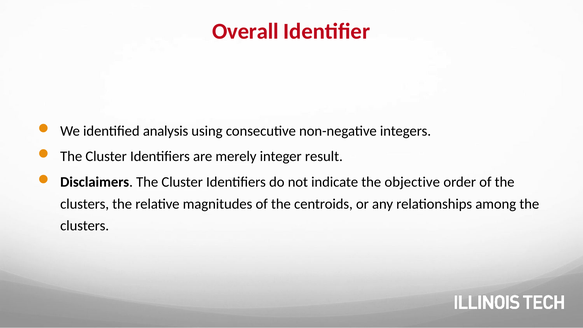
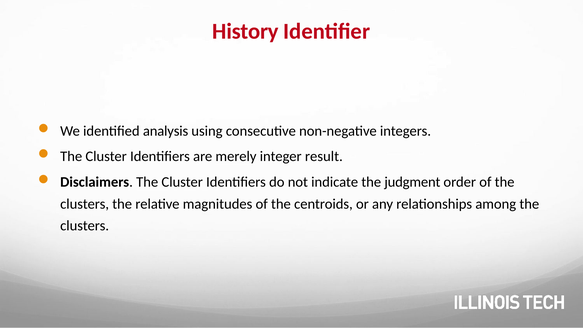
Overall: Overall -> History
objective: objective -> judgment
